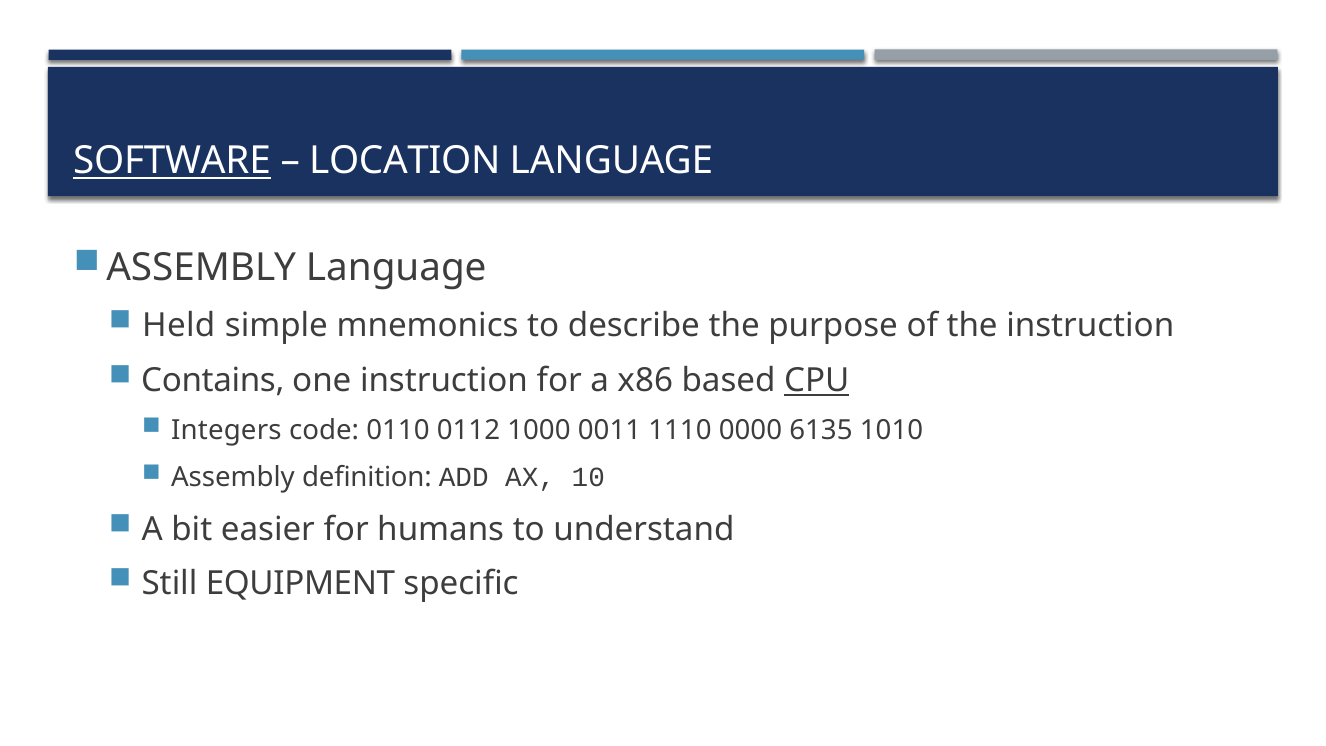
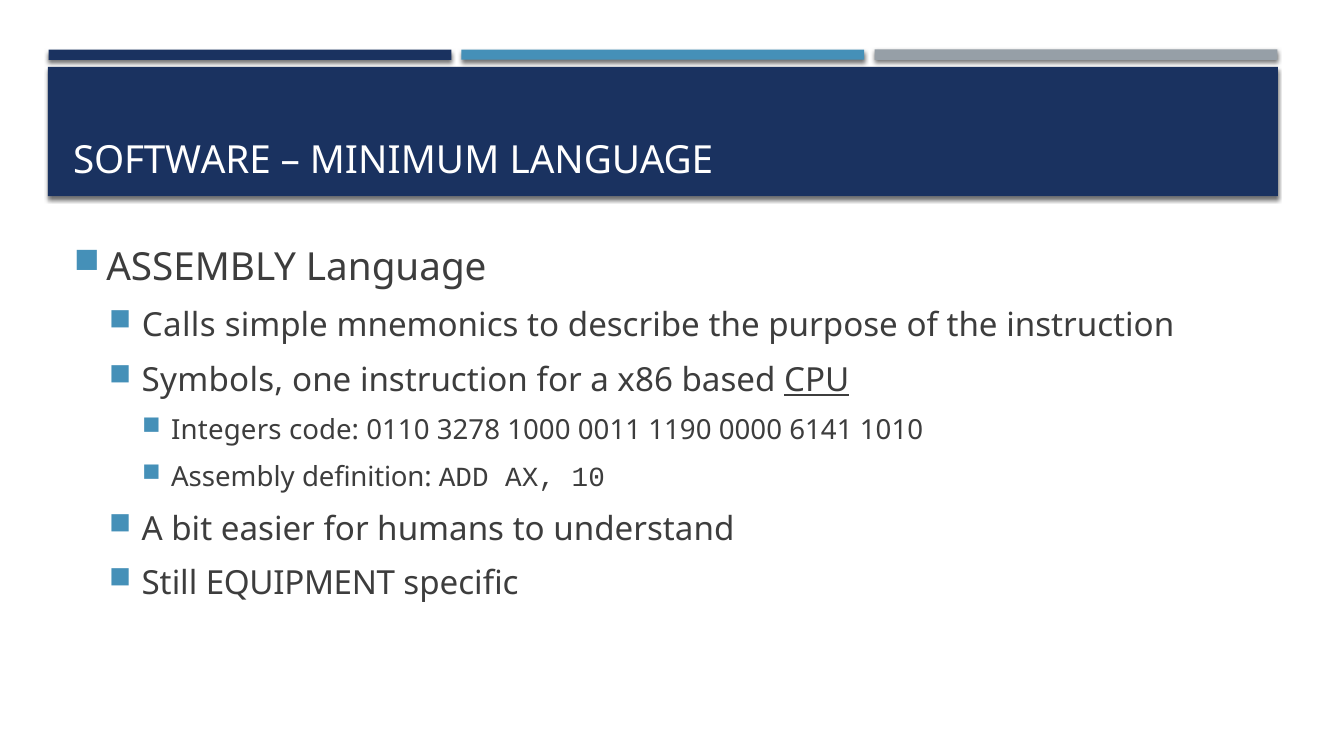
SOFTWARE underline: present -> none
LOCATION: LOCATION -> MINIMUM
Held: Held -> Calls
Contains: Contains -> Symbols
0112: 0112 -> 3278
1110: 1110 -> 1190
6135: 6135 -> 6141
